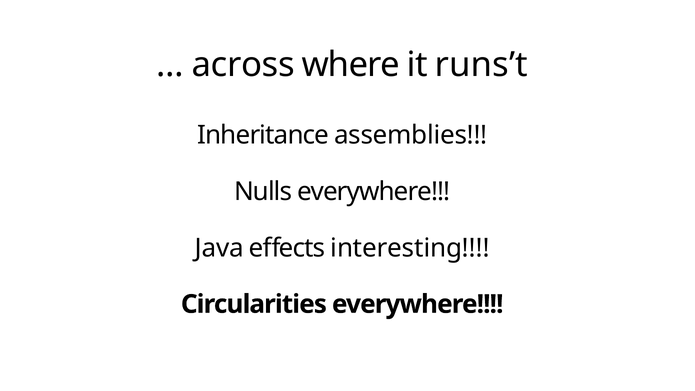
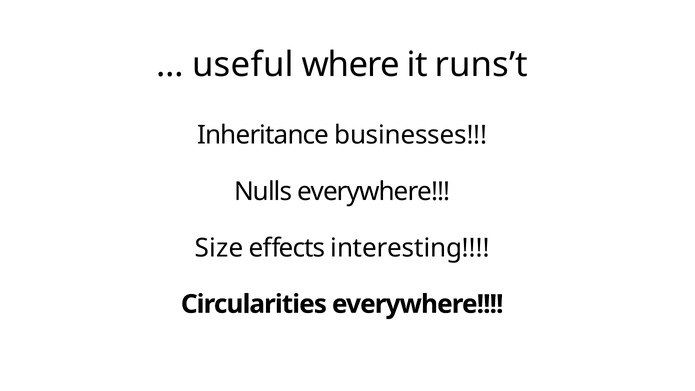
across: across -> useful
assemblies: assemblies -> businesses
Java: Java -> Size
